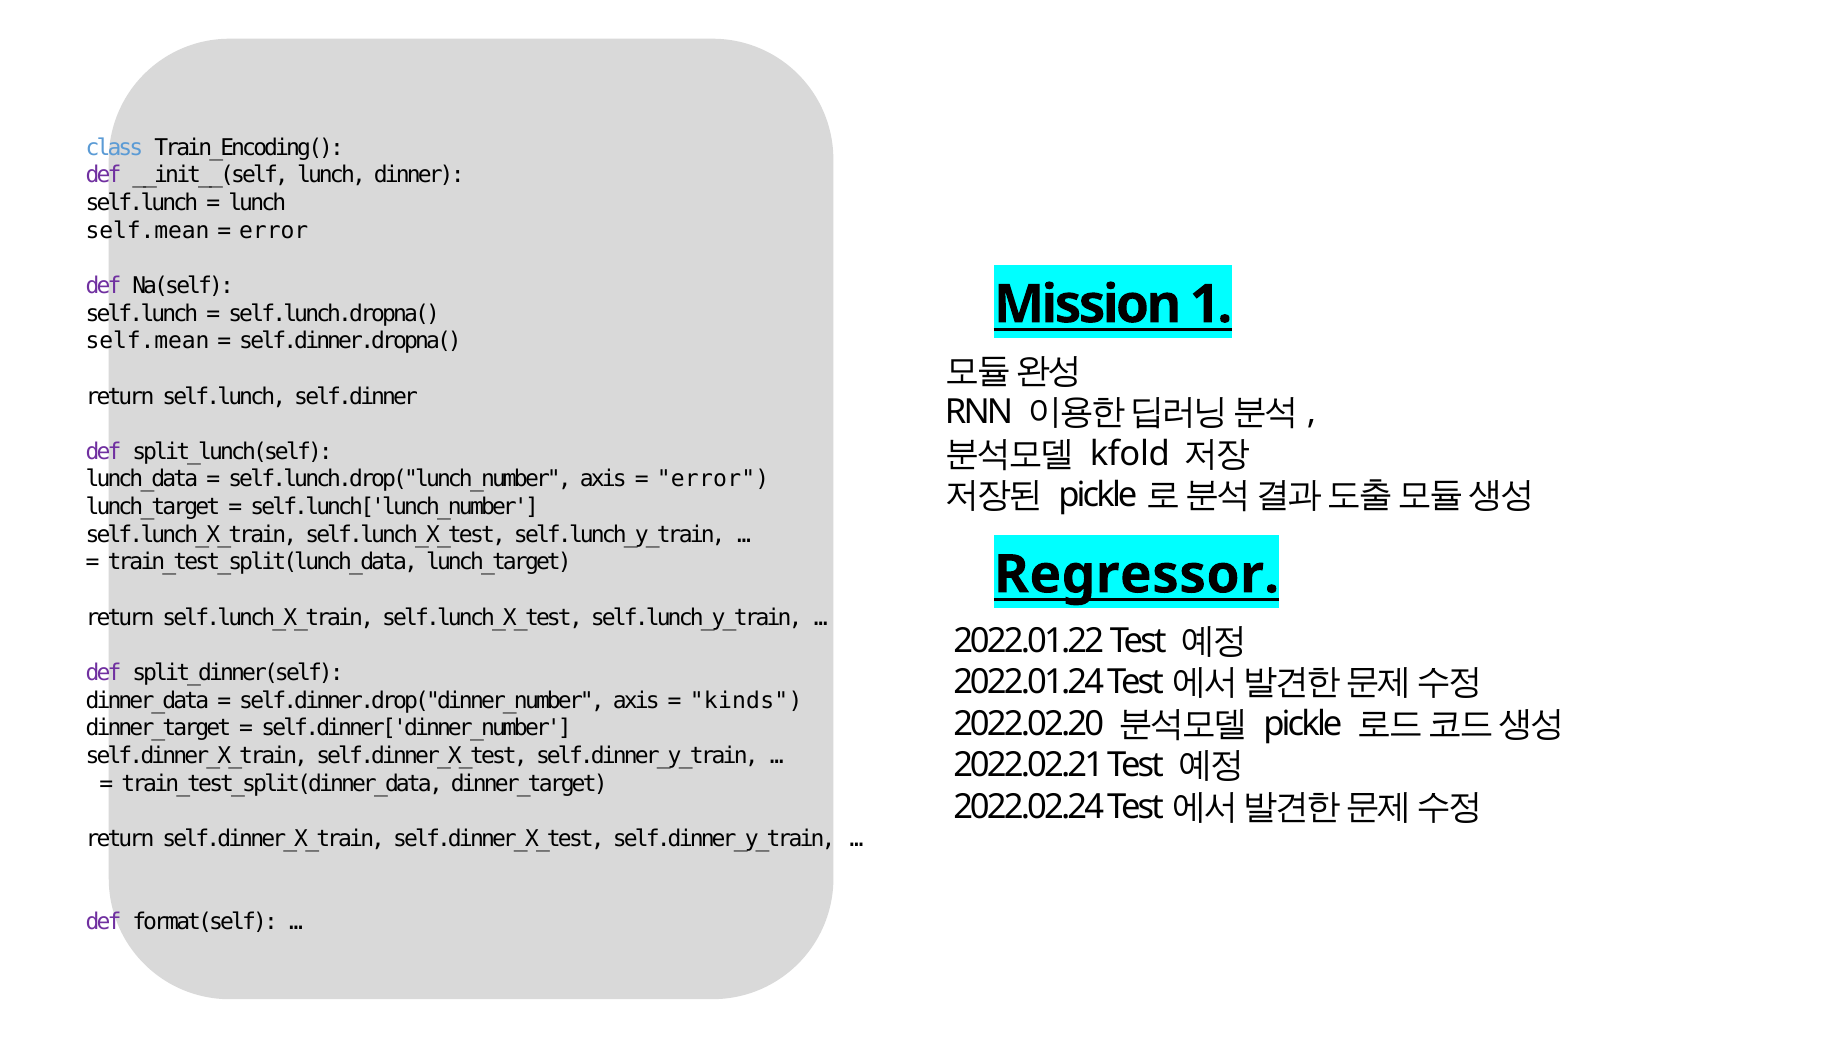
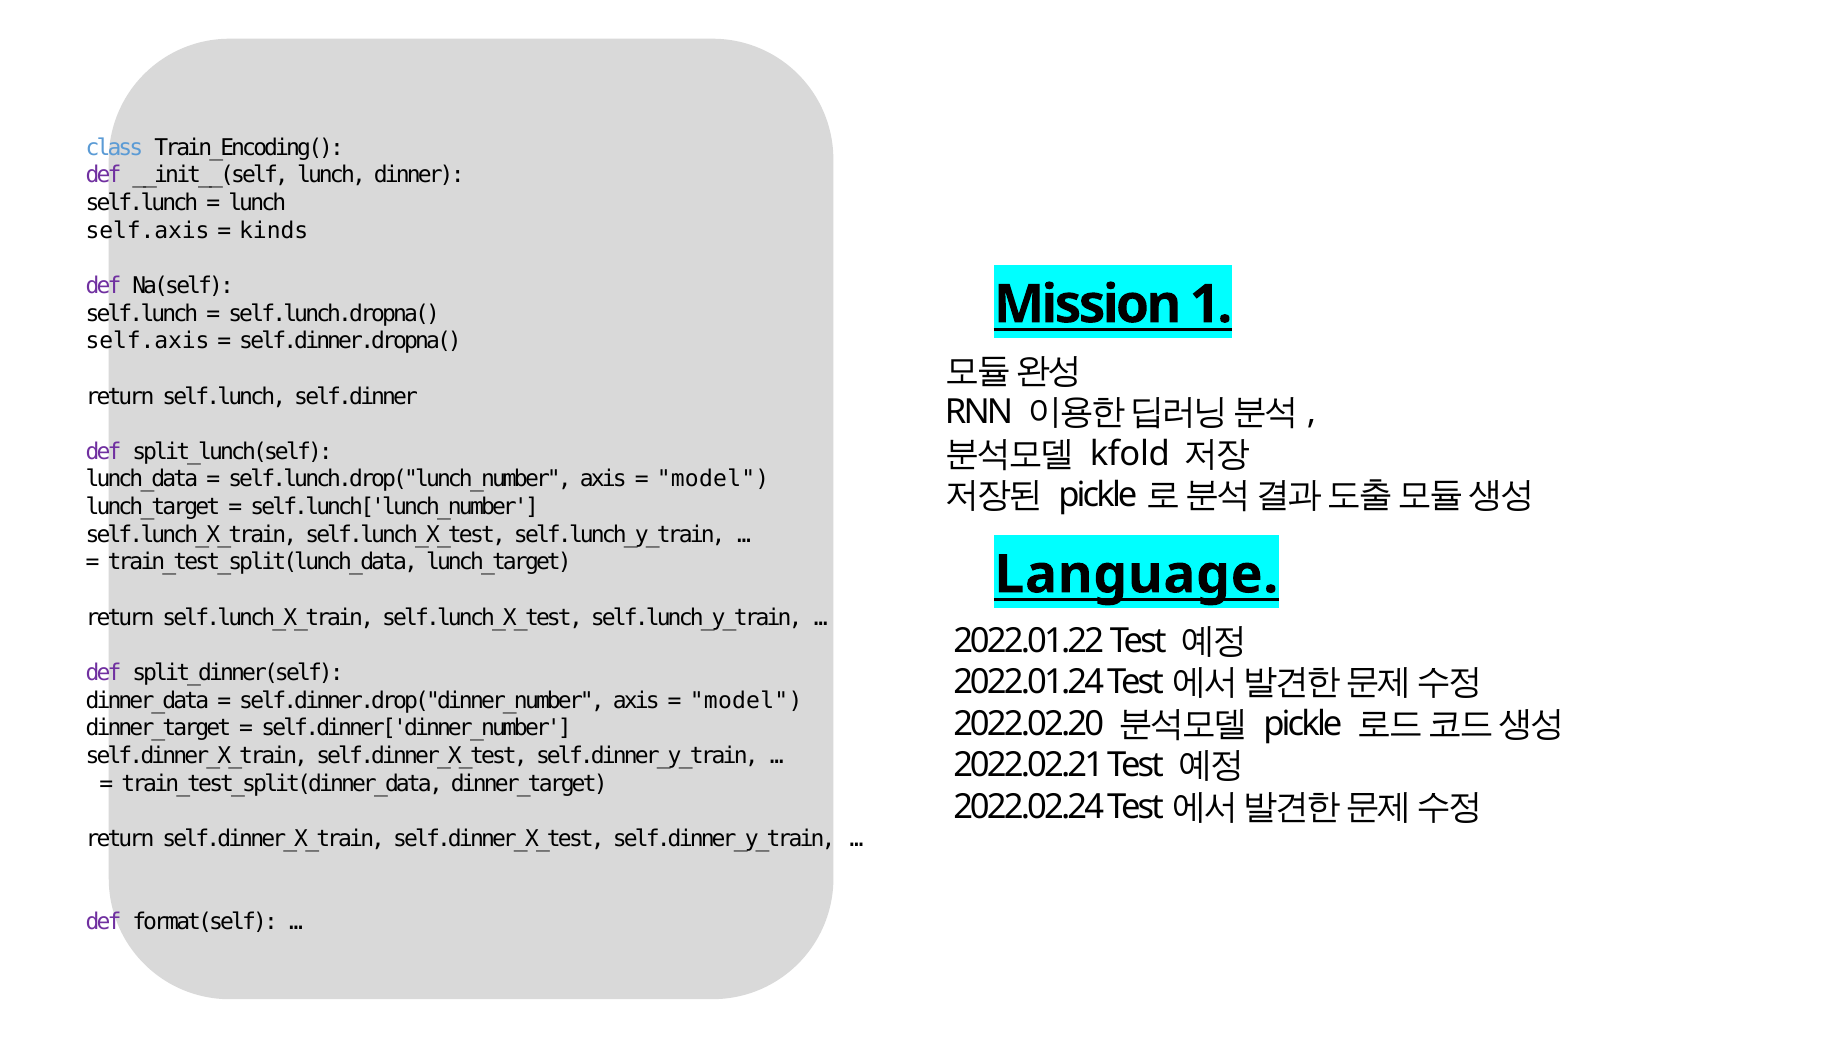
self.mean at (148, 231): self.mean -> self.axis
error at (274, 231): error -> kinds
self.mean at (148, 341): self.mean -> self.axis
error at (713, 479): error -> model
Regressor: Regressor -> Language
kinds at (746, 701): kinds -> model
